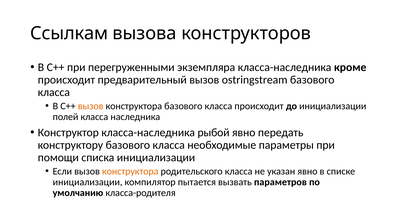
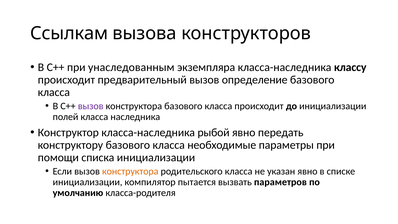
перегруженными: перегруженными -> унаследованным
кроме: кроме -> классу
ostringstream: ostringstream -> определение
вызов at (91, 106) colour: orange -> purple
